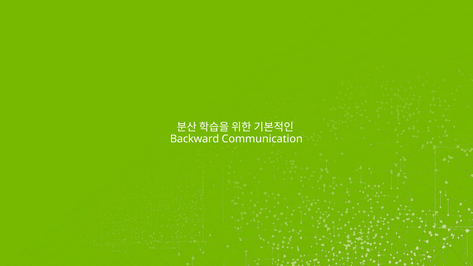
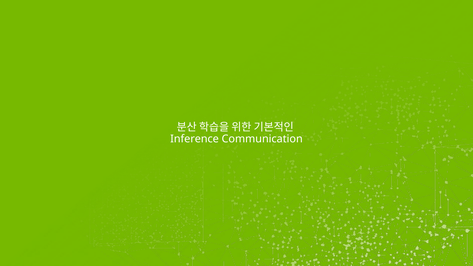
Backward: Backward -> Inference
